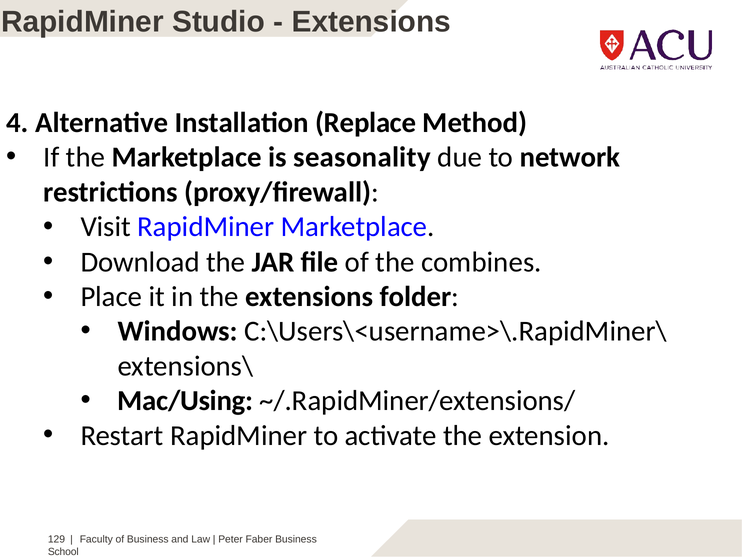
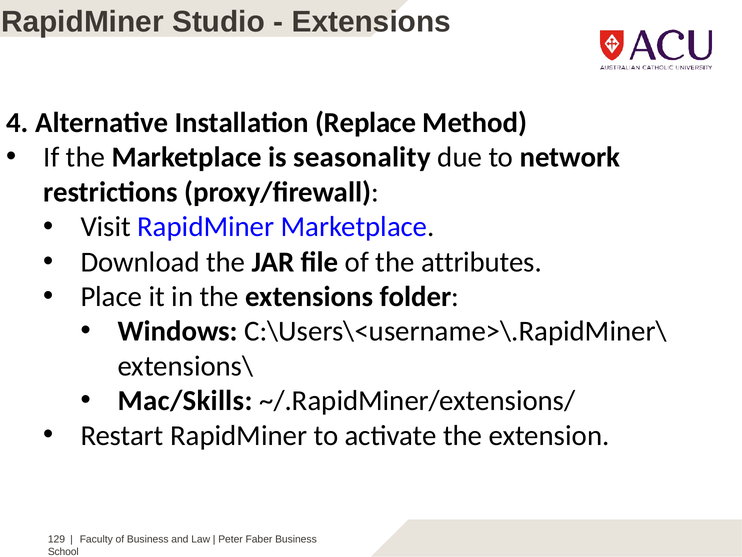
combines: combines -> attributes
Mac/Using: Mac/Using -> Mac/Skills
